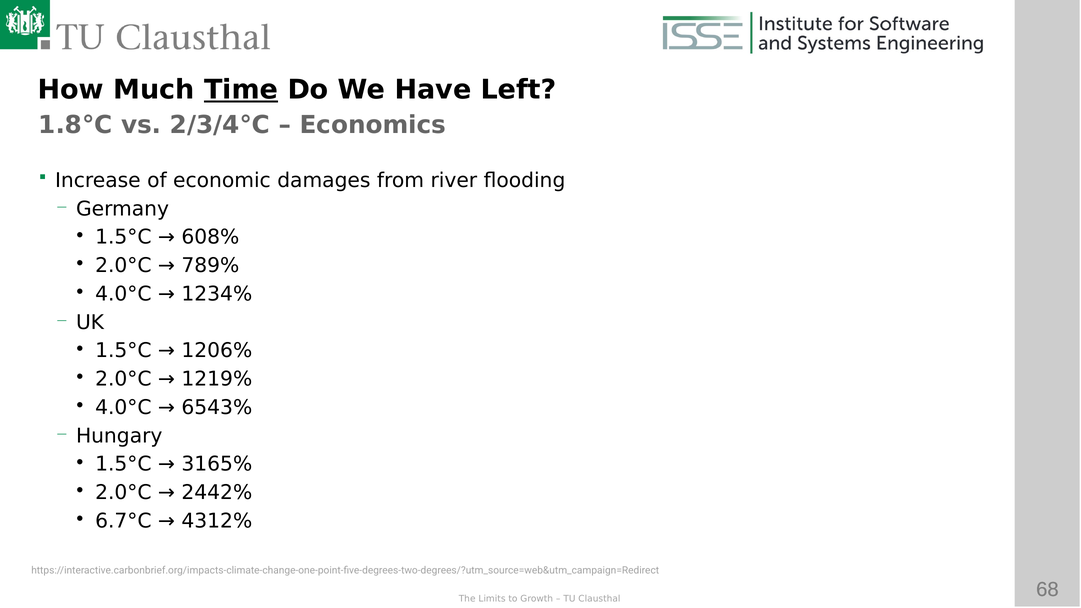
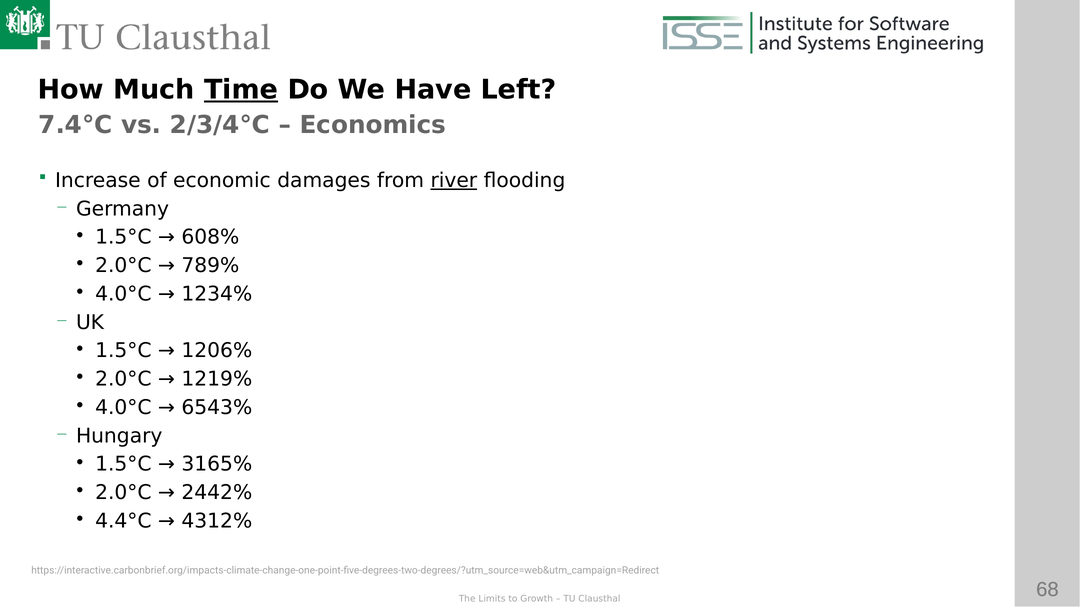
1.8°C: 1.8°C -> 7.4°C
river underline: none -> present
6.7°C: 6.7°C -> 4.4°C
